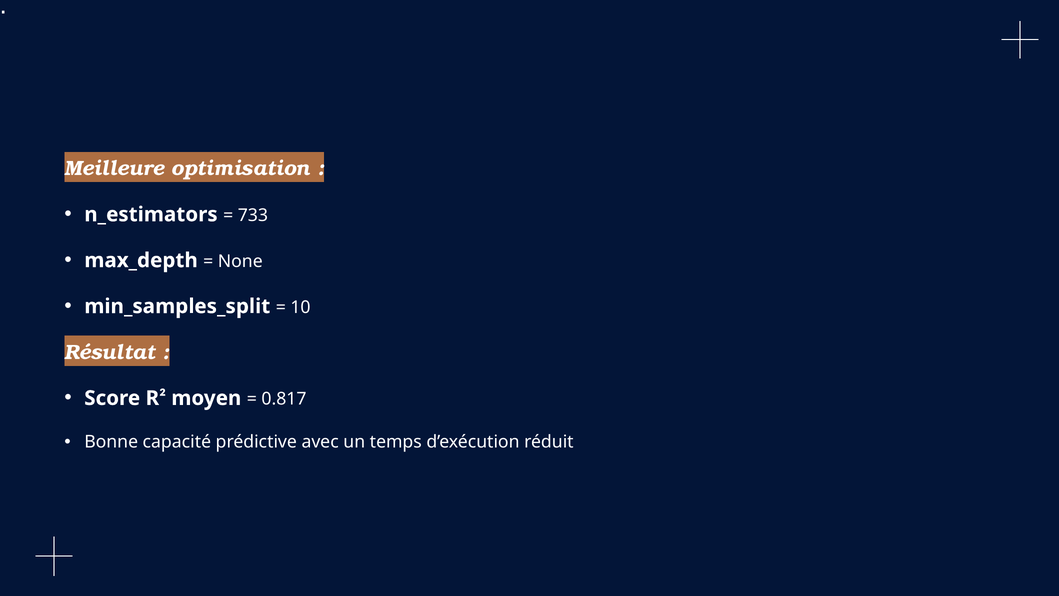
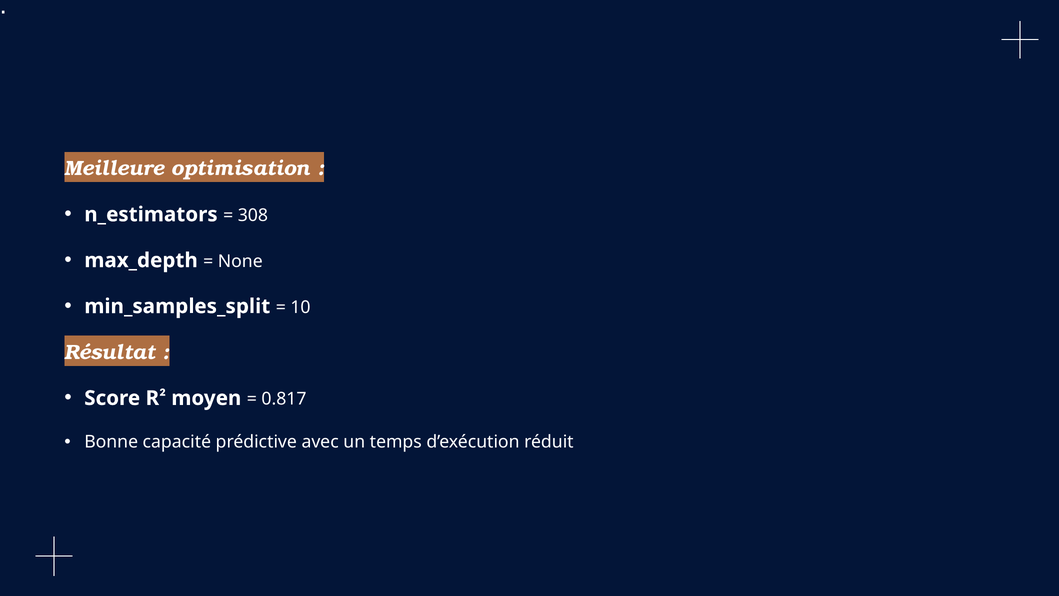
733: 733 -> 308
